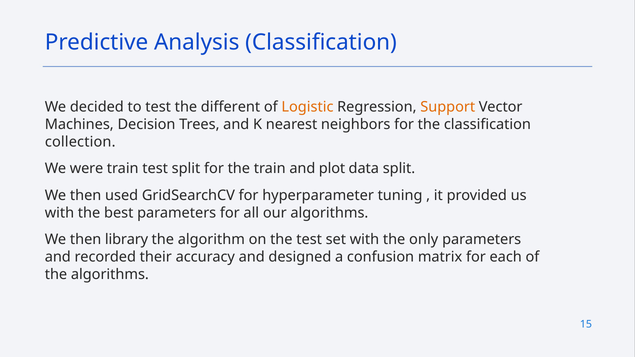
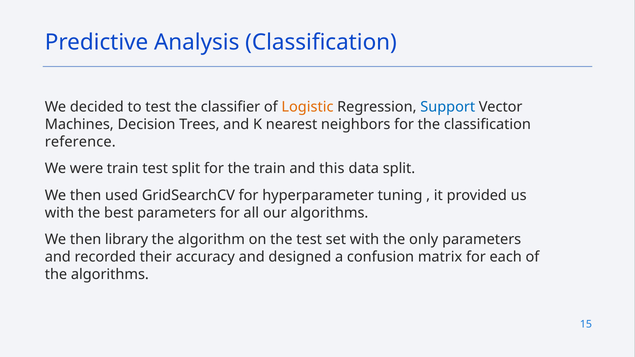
different: different -> classifier
Support colour: orange -> blue
collection: collection -> reference
plot: plot -> this
